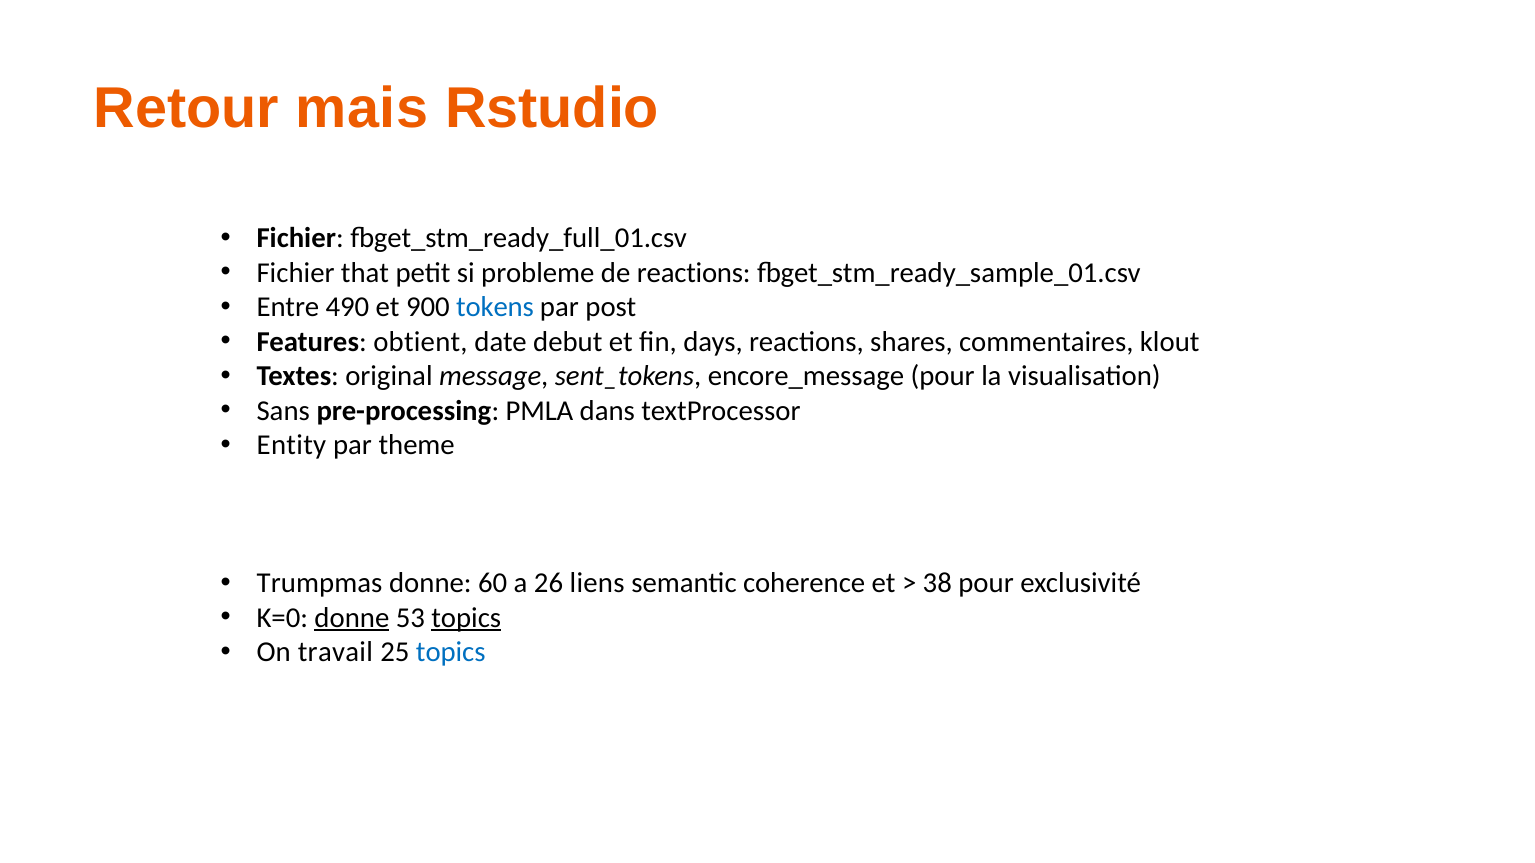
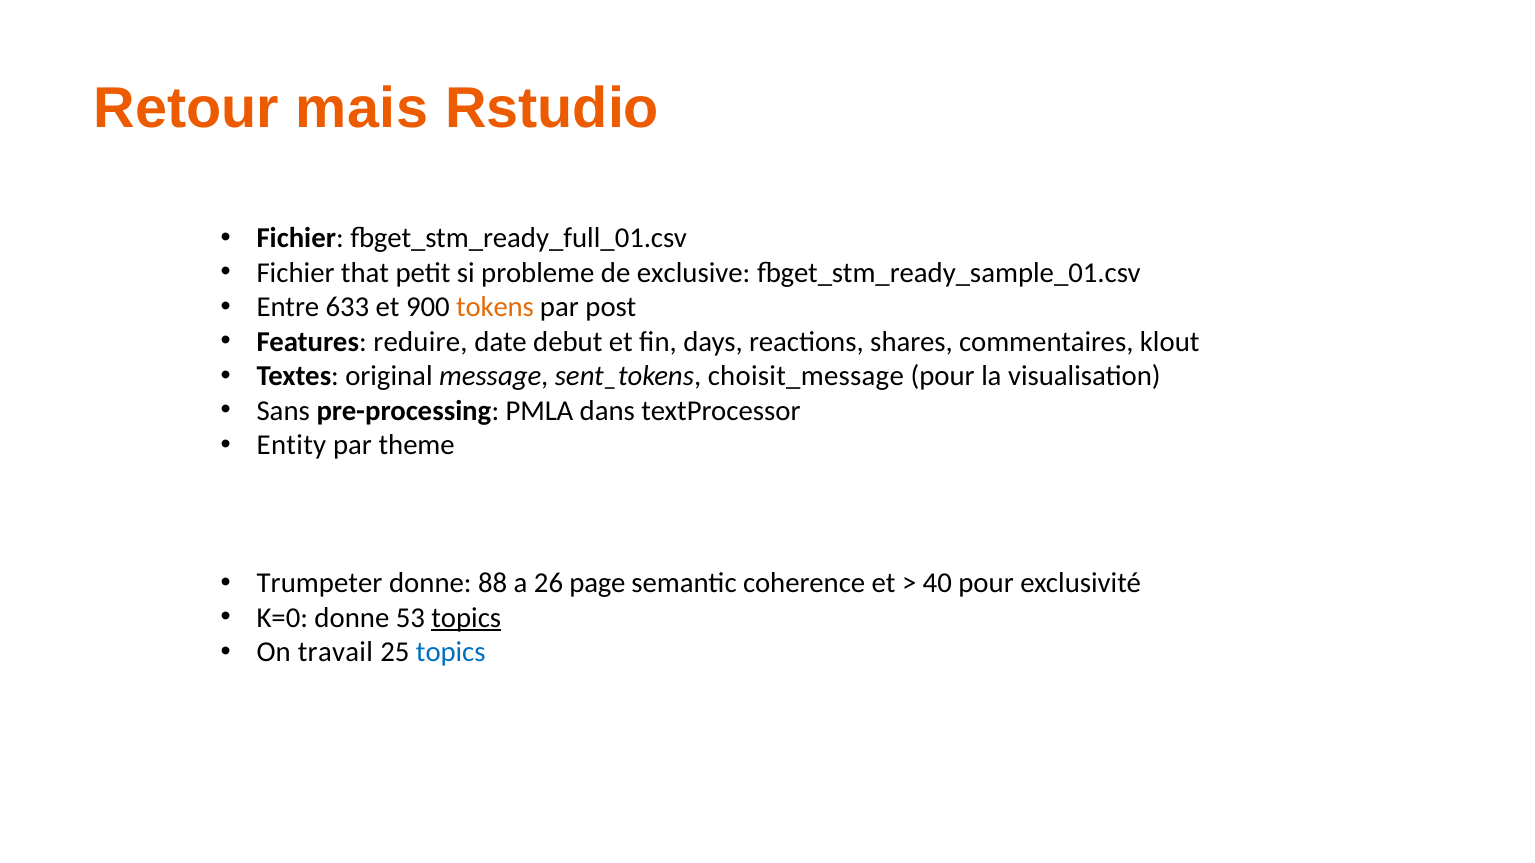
de reactions: reactions -> exclusive
490: 490 -> 633
tokens colour: blue -> orange
obtient: obtient -> reduire
encore_message: encore_message -> choisit_message
Trumpmas: Trumpmas -> Trumpeter
60: 60 -> 88
liens: liens -> page
38: 38 -> 40
donne at (352, 618) underline: present -> none
